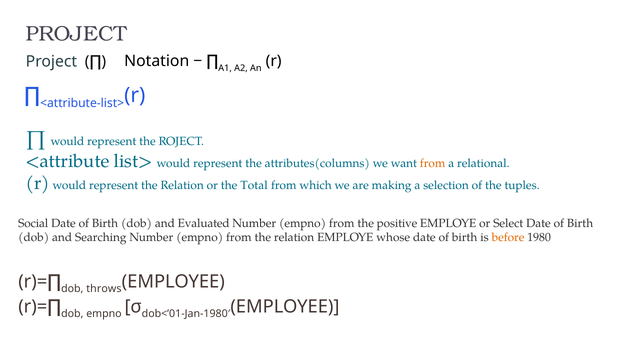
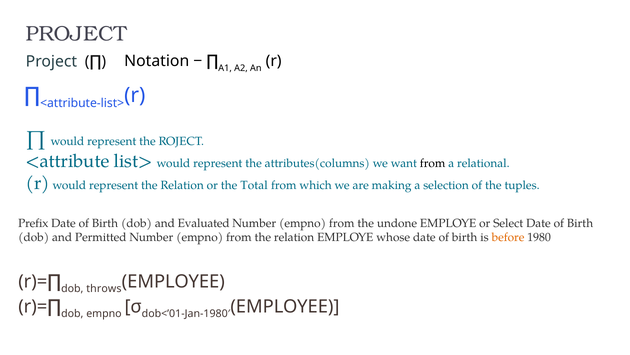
from at (433, 163) colour: orange -> black
Social: Social -> Prefix
positive: positive -> undone
Searching: Searching -> Permitted
